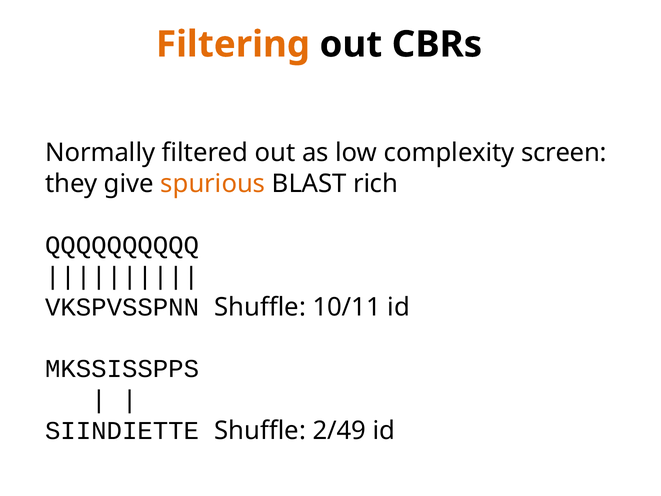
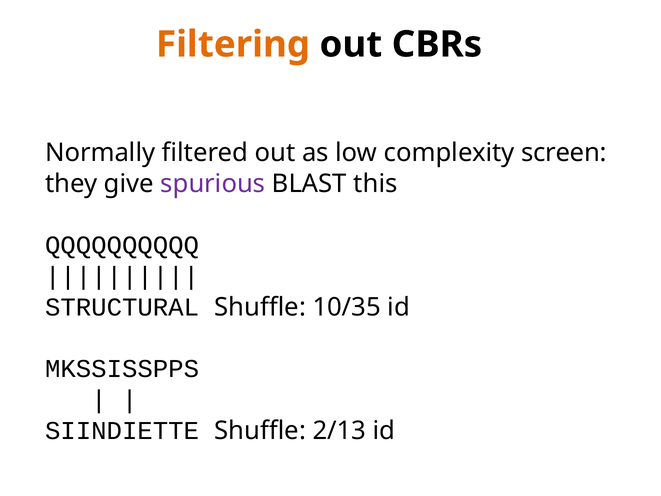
spurious colour: orange -> purple
rich: rich -> this
VKSPVSSPNN: VKSPVSSPNN -> STRUCTURAL
10/11: 10/11 -> 10/35
2/49: 2/49 -> 2/13
